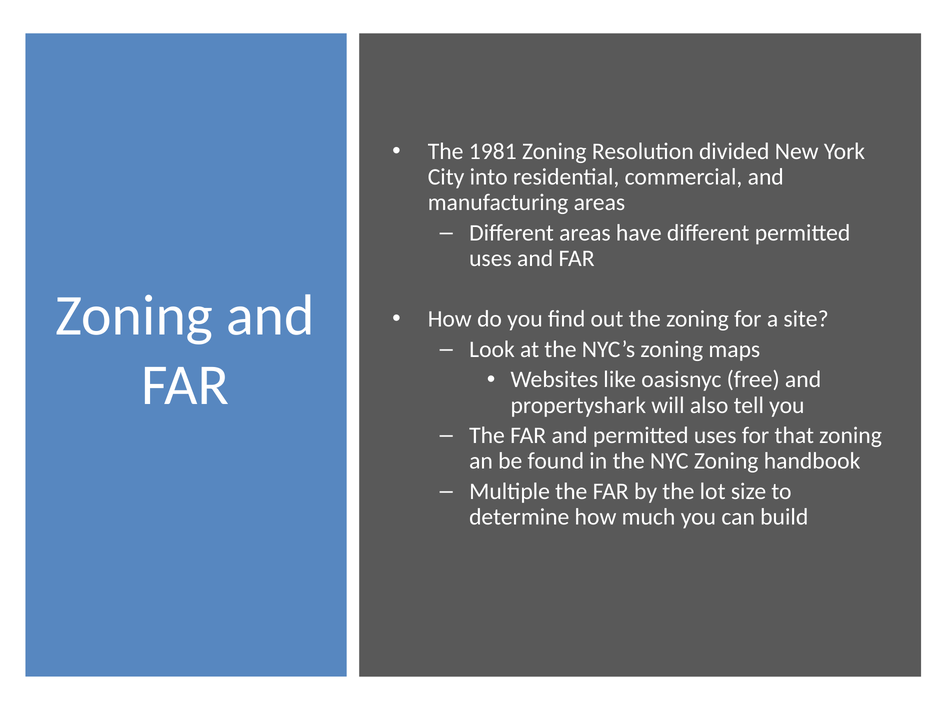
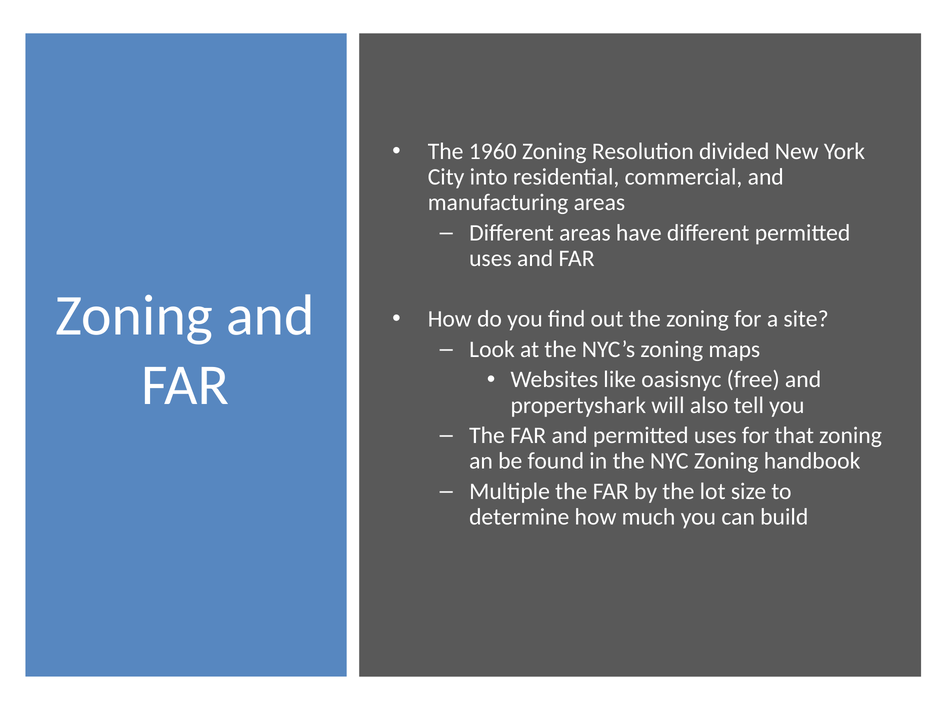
1981: 1981 -> 1960
